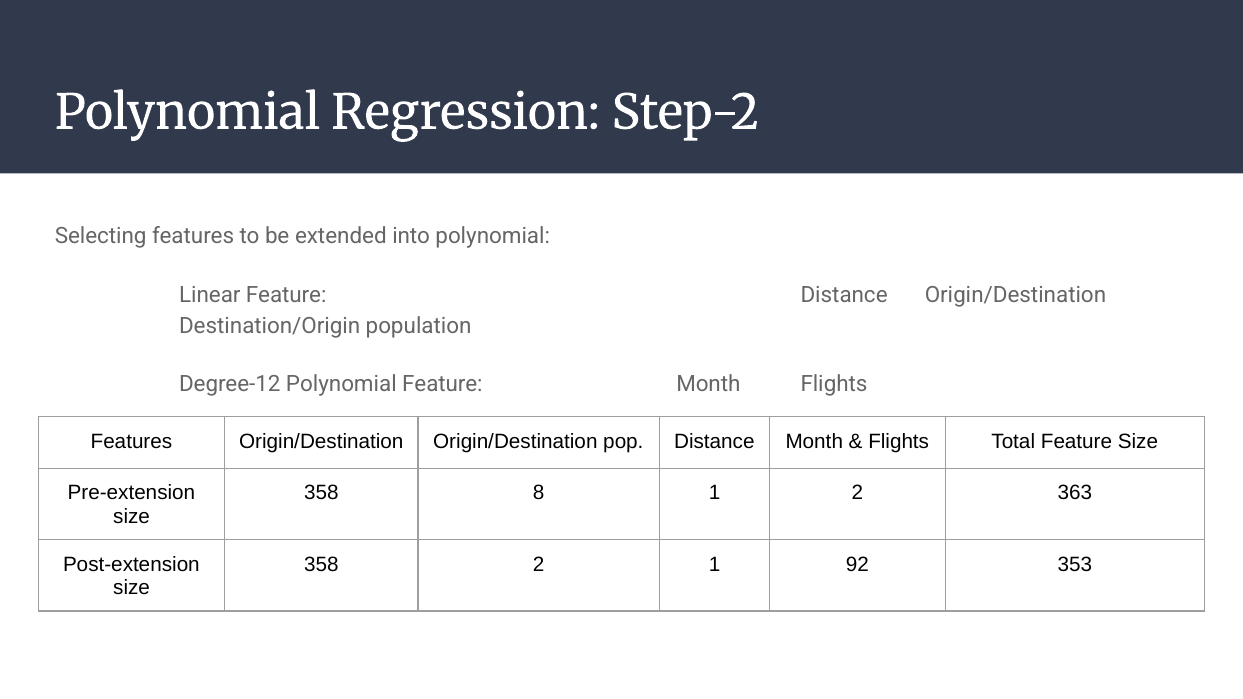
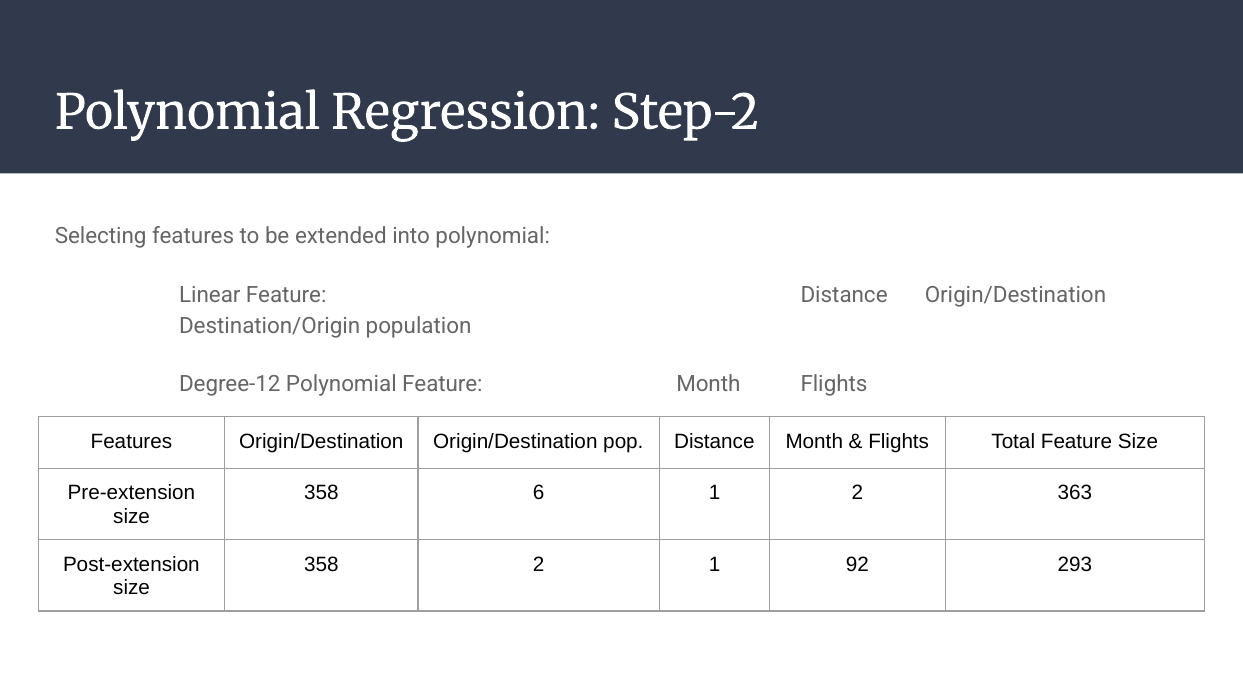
8: 8 -> 6
353: 353 -> 293
